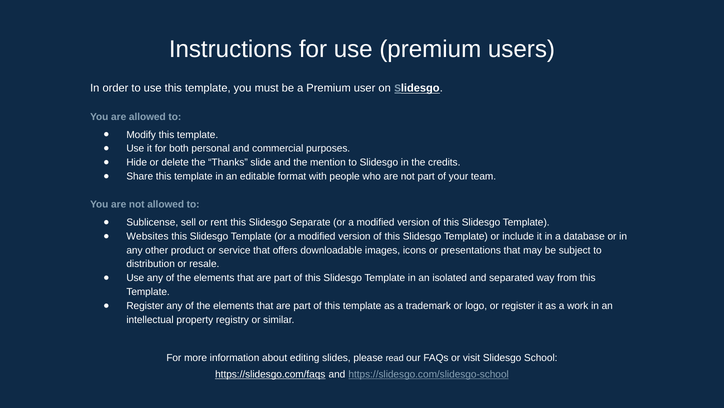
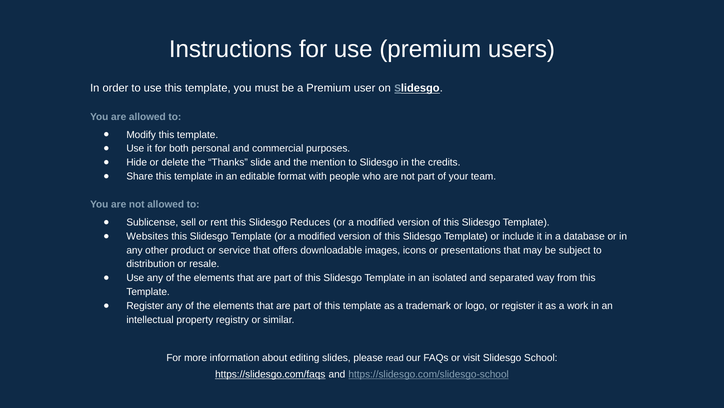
Separate: Separate -> Reduces
